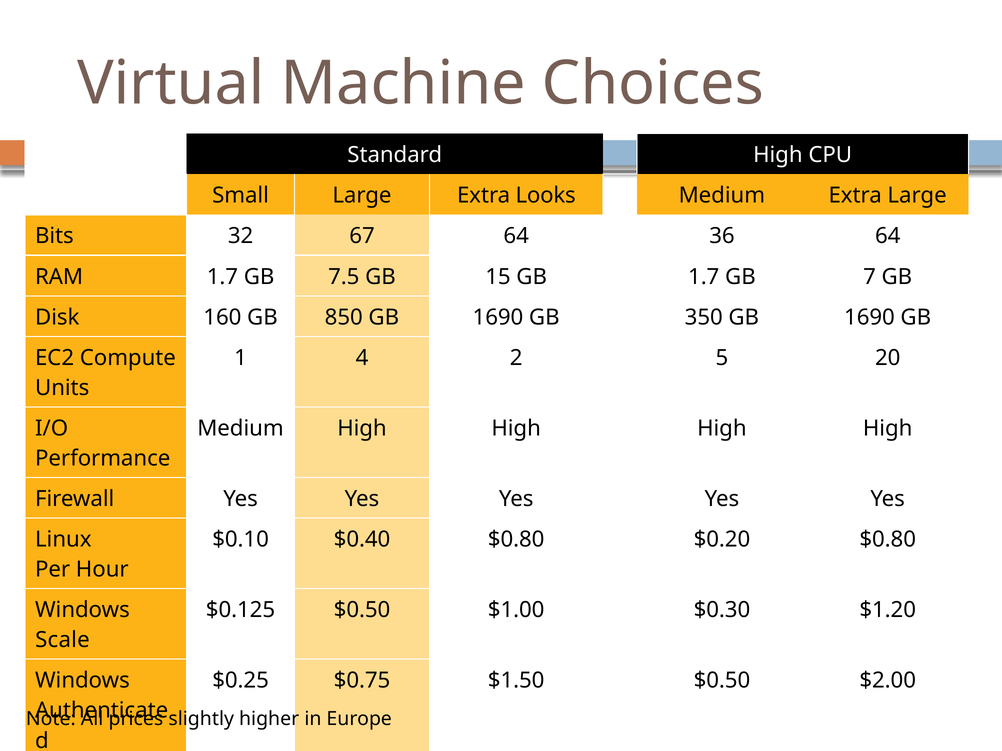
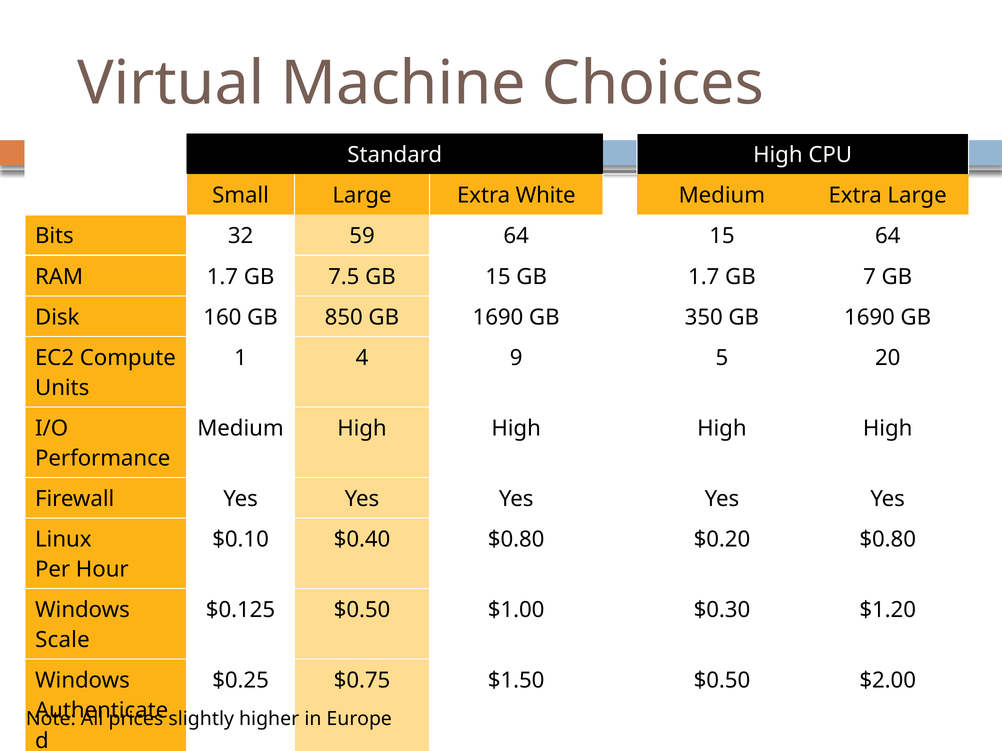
Looks: Looks -> White
67: 67 -> 59
64 36: 36 -> 15
2: 2 -> 9
